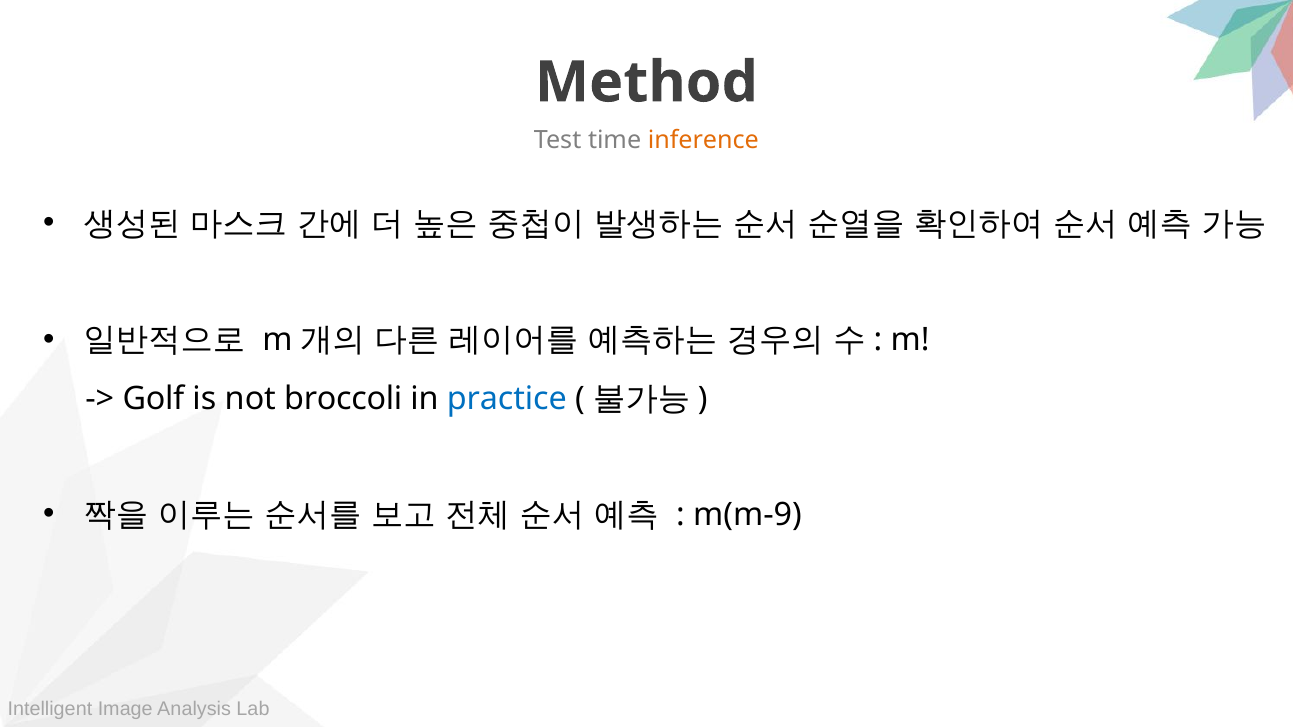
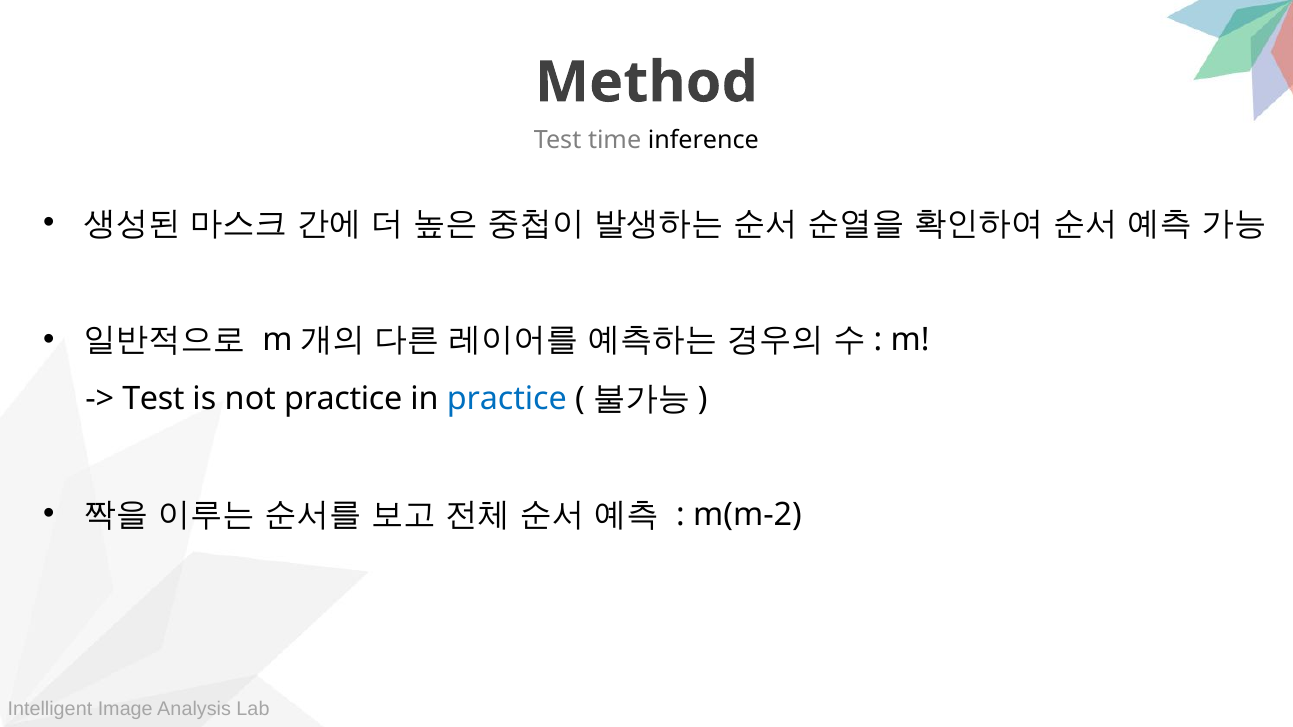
inference colour: orange -> black
Golf at (153, 399): Golf -> Test
not broccoli: broccoli -> practice
m(m-9: m(m-9 -> m(m-2
